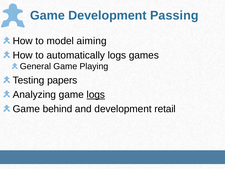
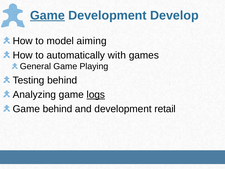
Game at (47, 15) underline: none -> present
Passing: Passing -> Develop
automatically logs: logs -> with
Testing papers: papers -> behind
